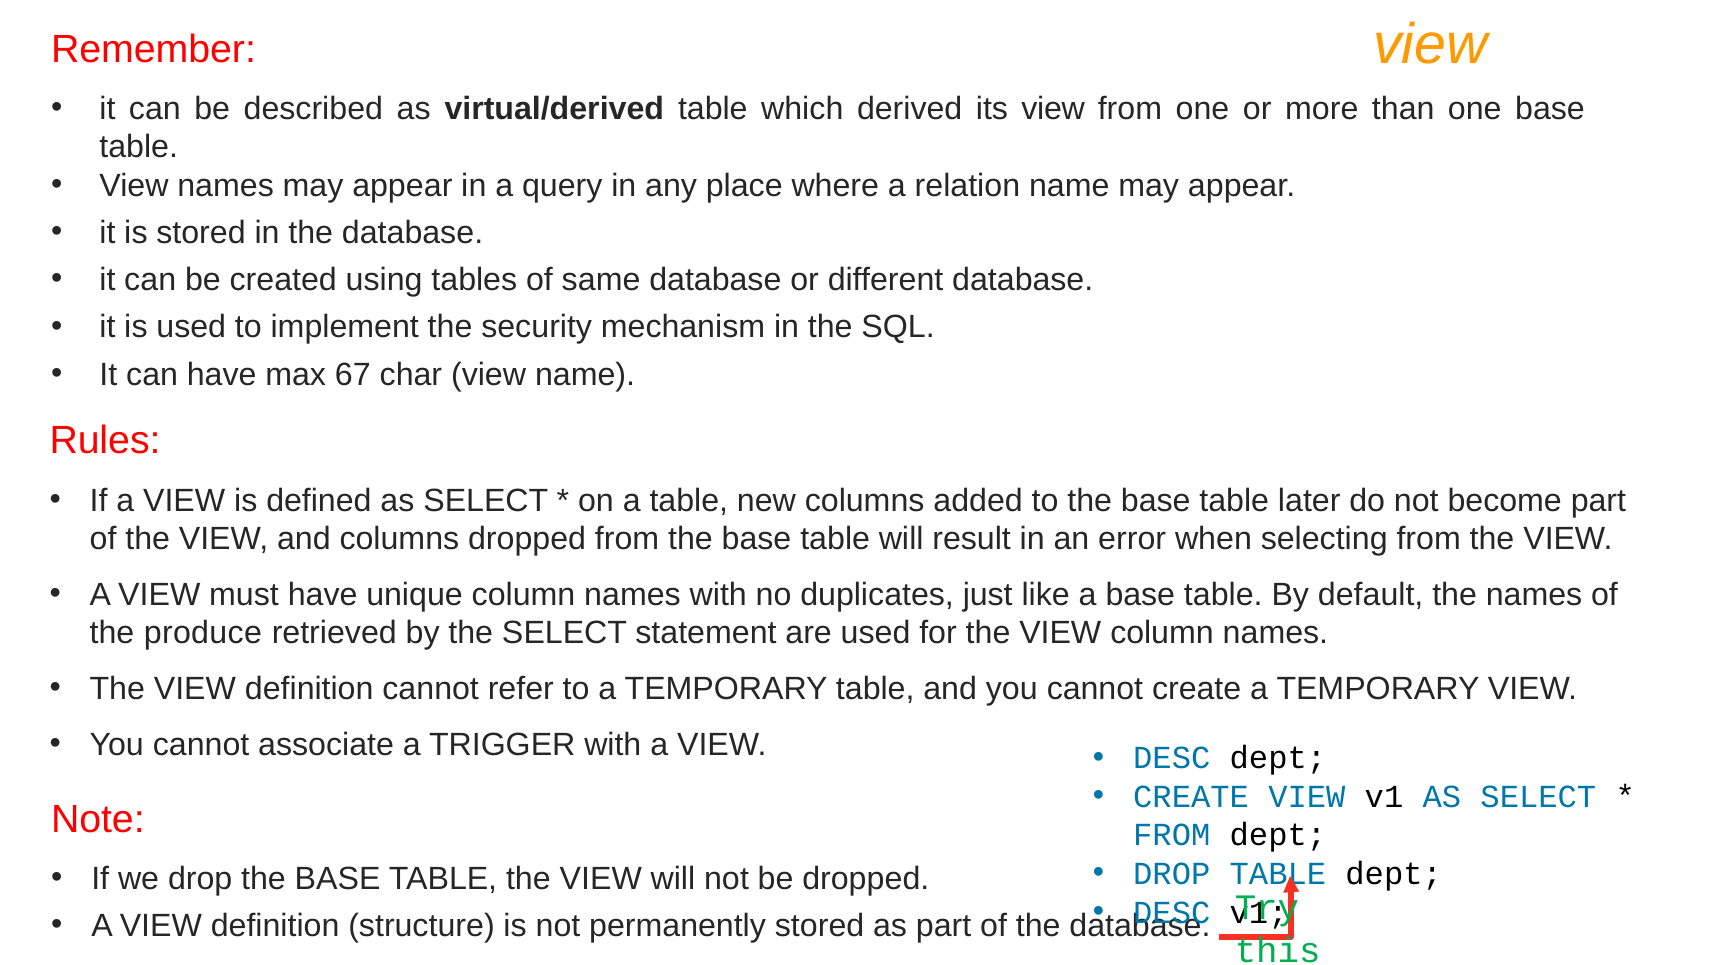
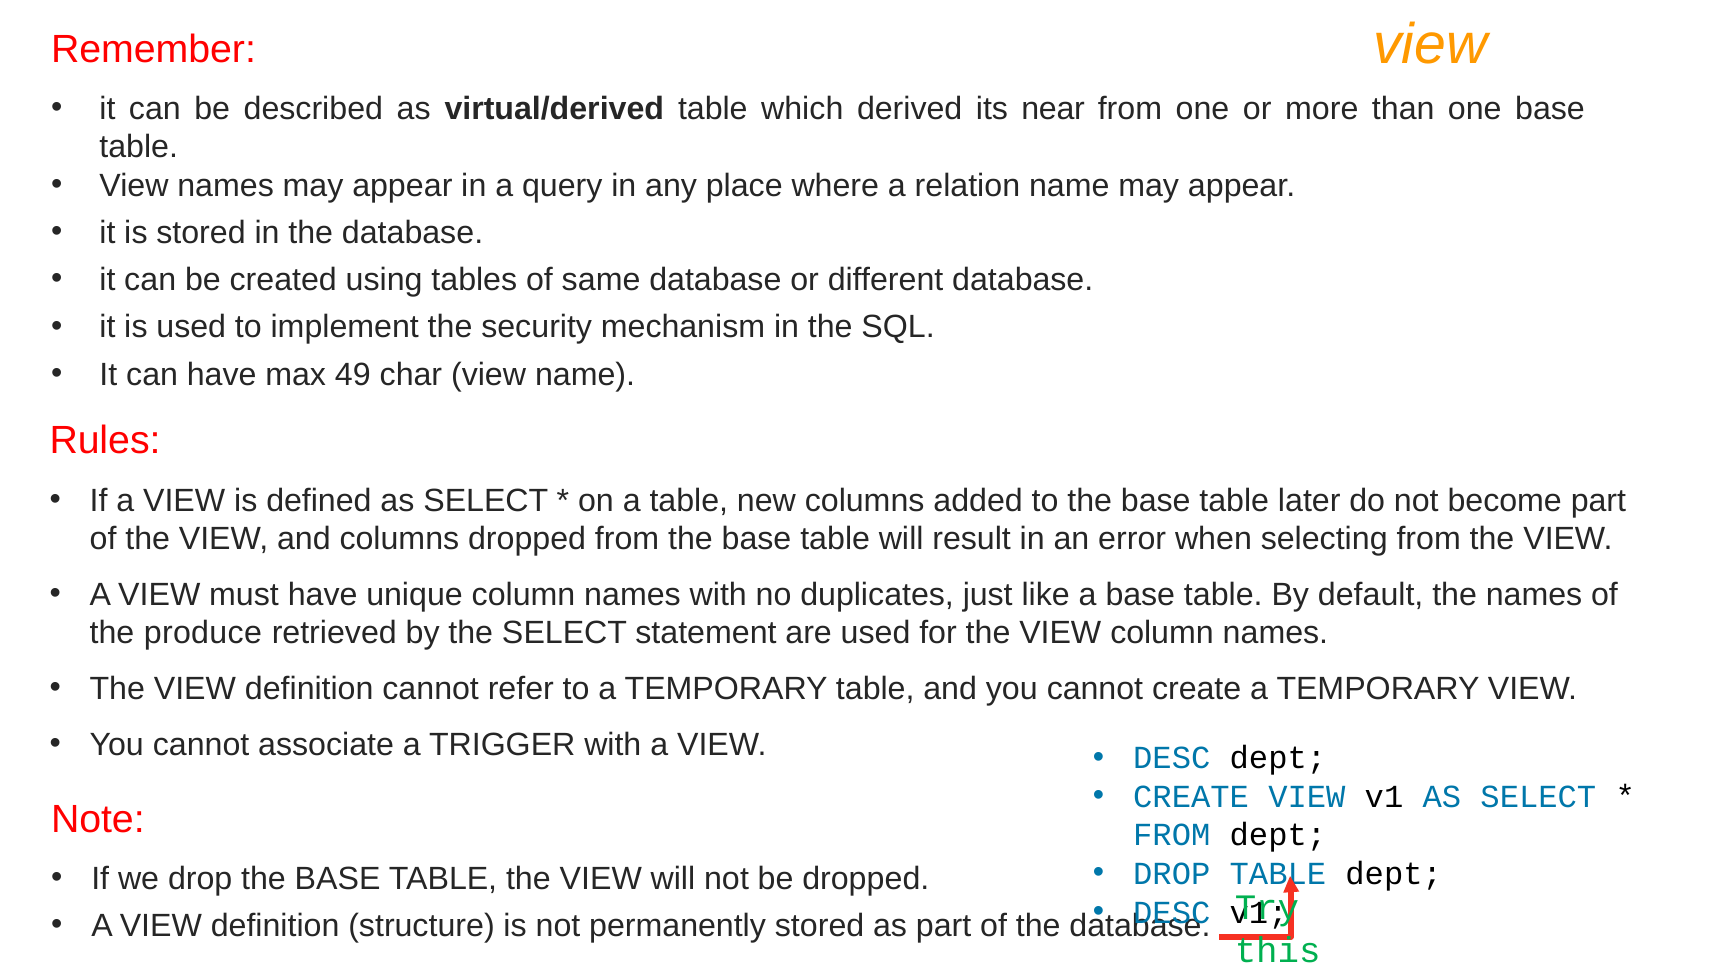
its view: view -> near
67: 67 -> 49
